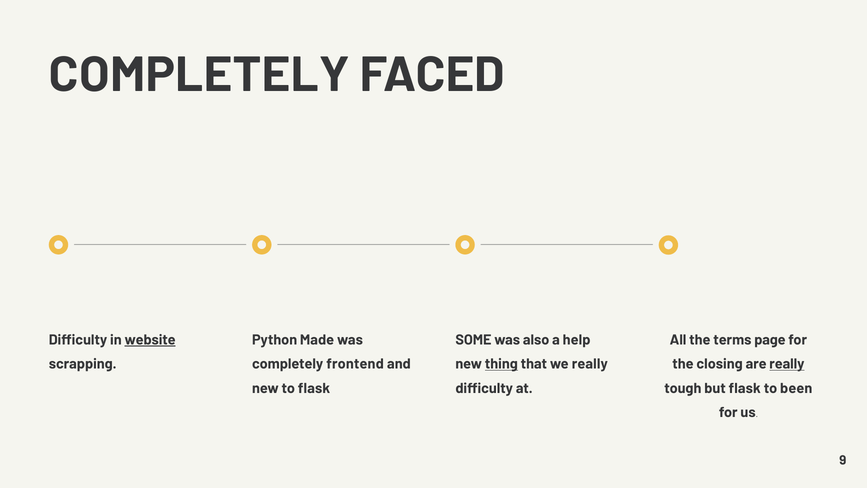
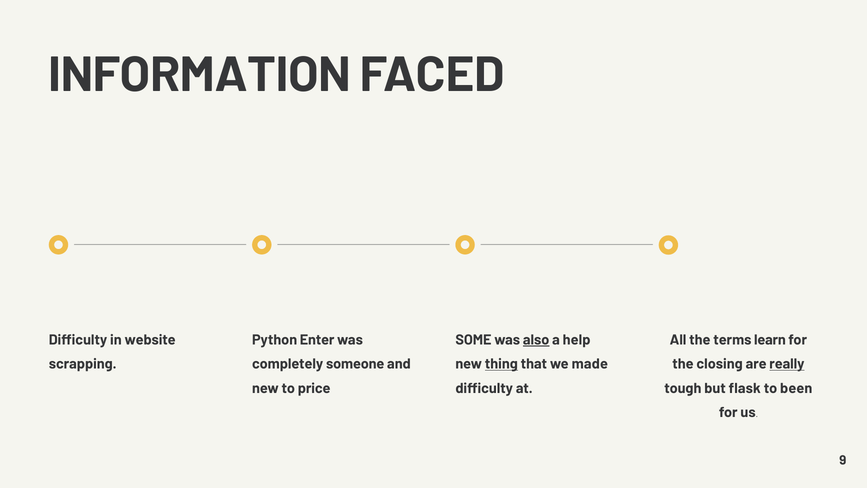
COMPLETELY at (199, 75): COMPLETELY -> INFORMATION
website underline: present -> none
Made: Made -> Enter
also underline: none -> present
page: page -> learn
frontend: frontend -> someone
we really: really -> made
to flask: flask -> price
